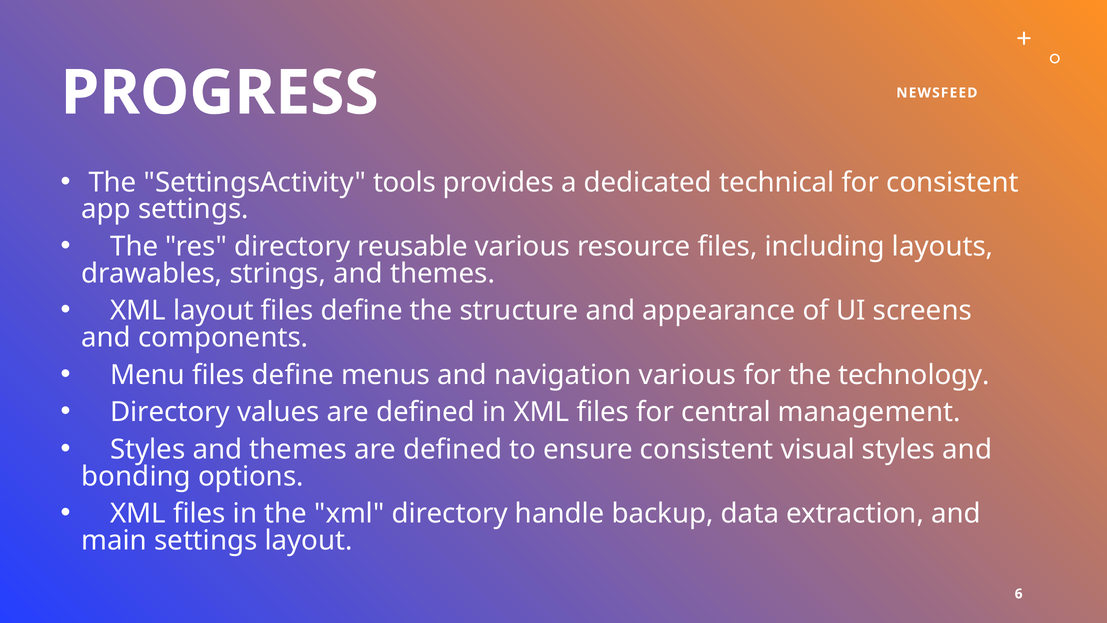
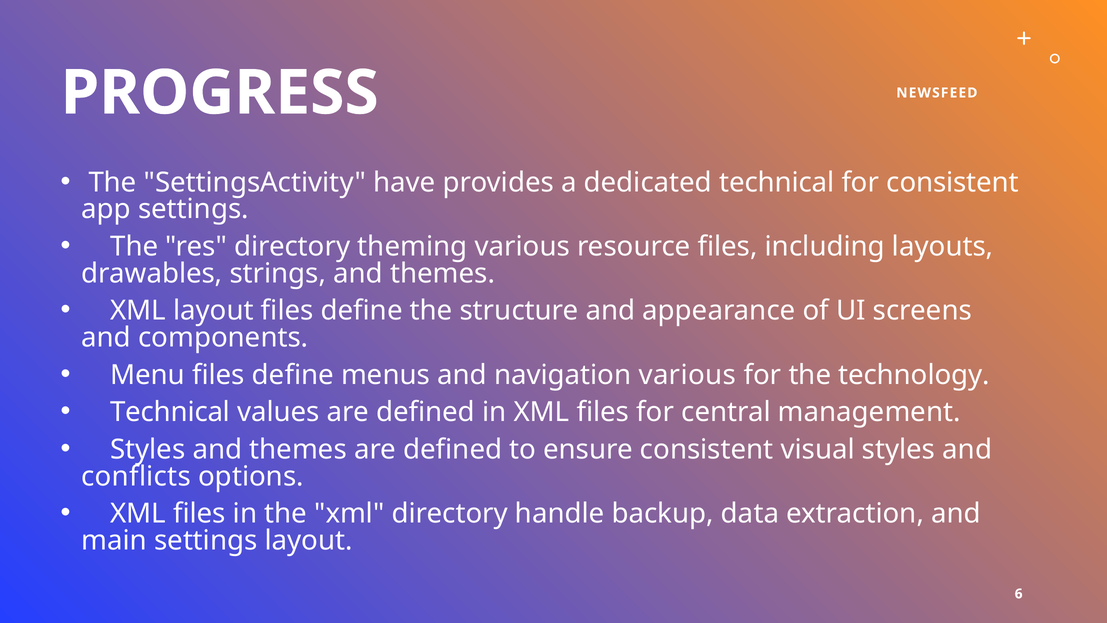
tools: tools -> have
reusable: reusable -> theming
Directory at (170, 412): Directory -> Technical
bonding: bonding -> conflicts
